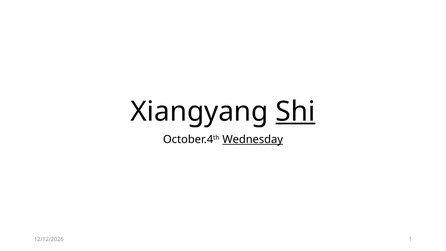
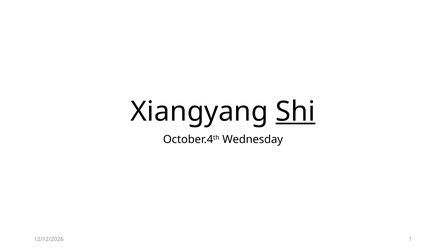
Wednesday underline: present -> none
